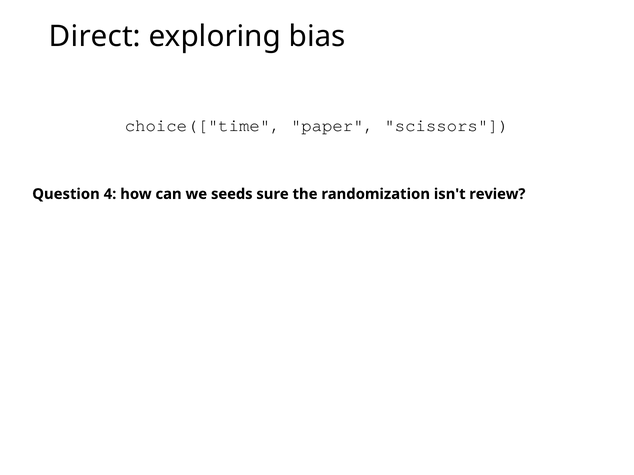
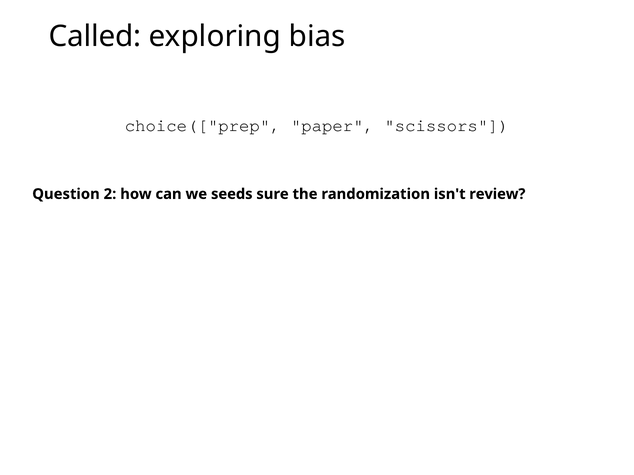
Direct: Direct -> Called
choice(["time: choice(["time -> choice(["prep
4: 4 -> 2
